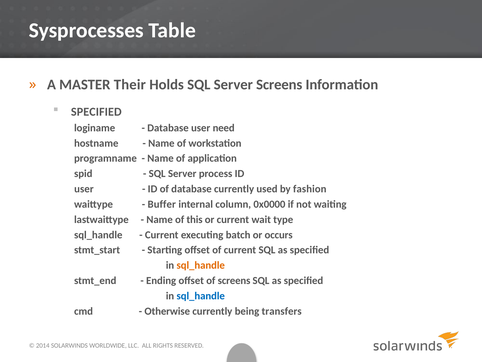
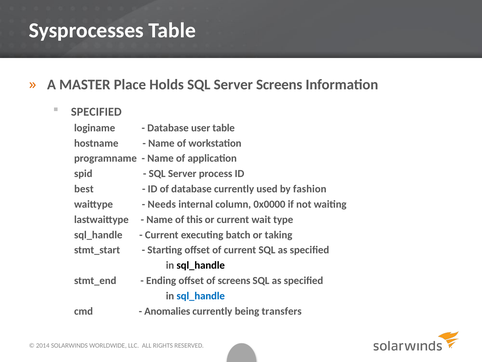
Their: Their -> Place
user need: need -> table
user at (84, 189): user -> best
Buffer: Buffer -> Needs
occurs: occurs -> taking
sql_handle at (201, 265) colour: orange -> black
Otherwise: Otherwise -> Anomalies
